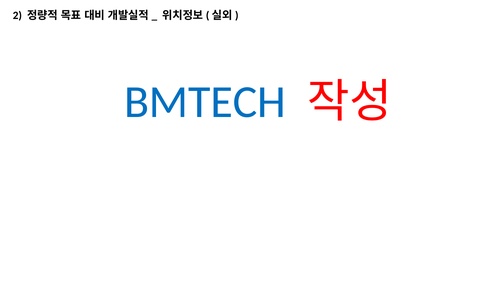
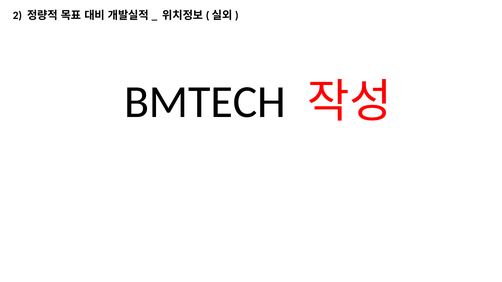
BMTECH colour: blue -> black
